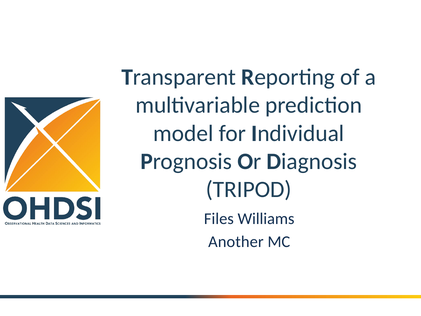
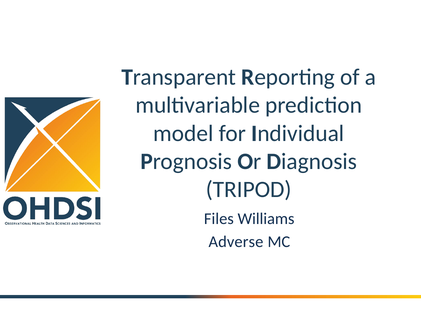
Another: Another -> Adverse
